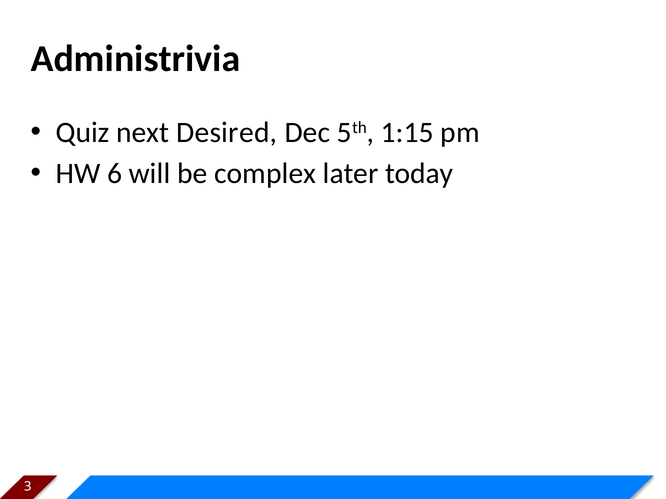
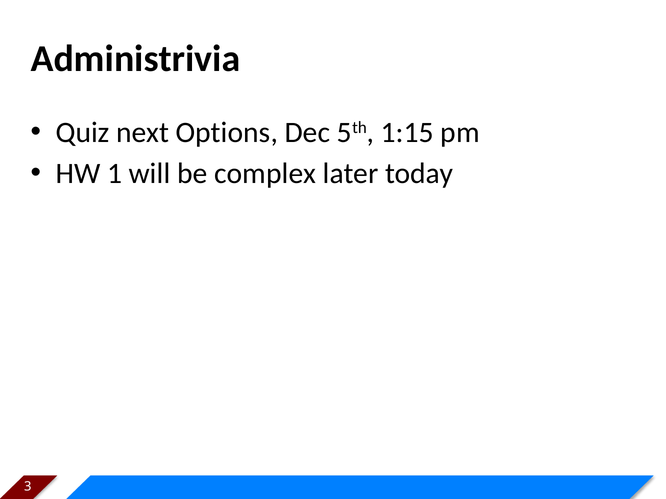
Desired: Desired -> Options
6: 6 -> 1
